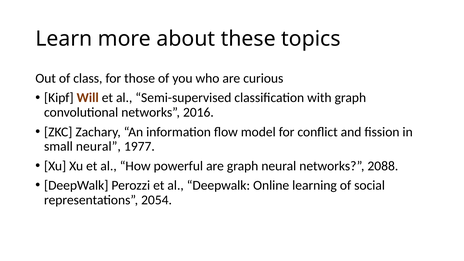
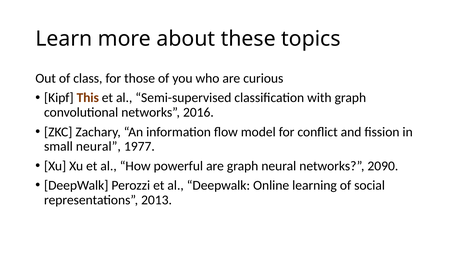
Will: Will -> This
2088: 2088 -> 2090
2054: 2054 -> 2013
